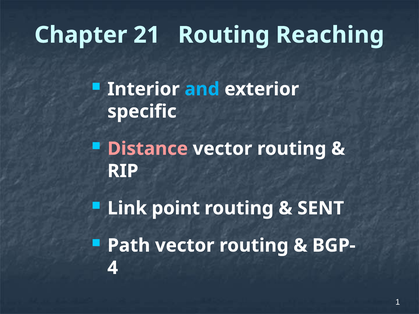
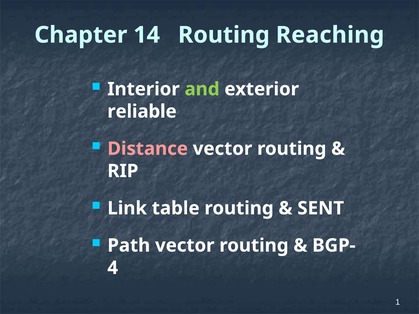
21: 21 -> 14
and colour: light blue -> light green
specific: specific -> reliable
point: point -> table
